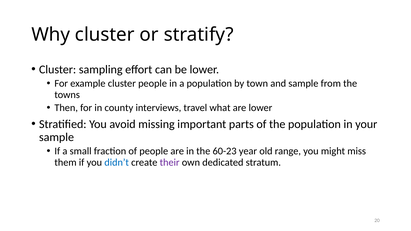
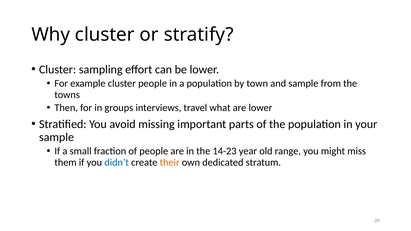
county: county -> groups
60-23: 60-23 -> 14-23
their colour: purple -> orange
